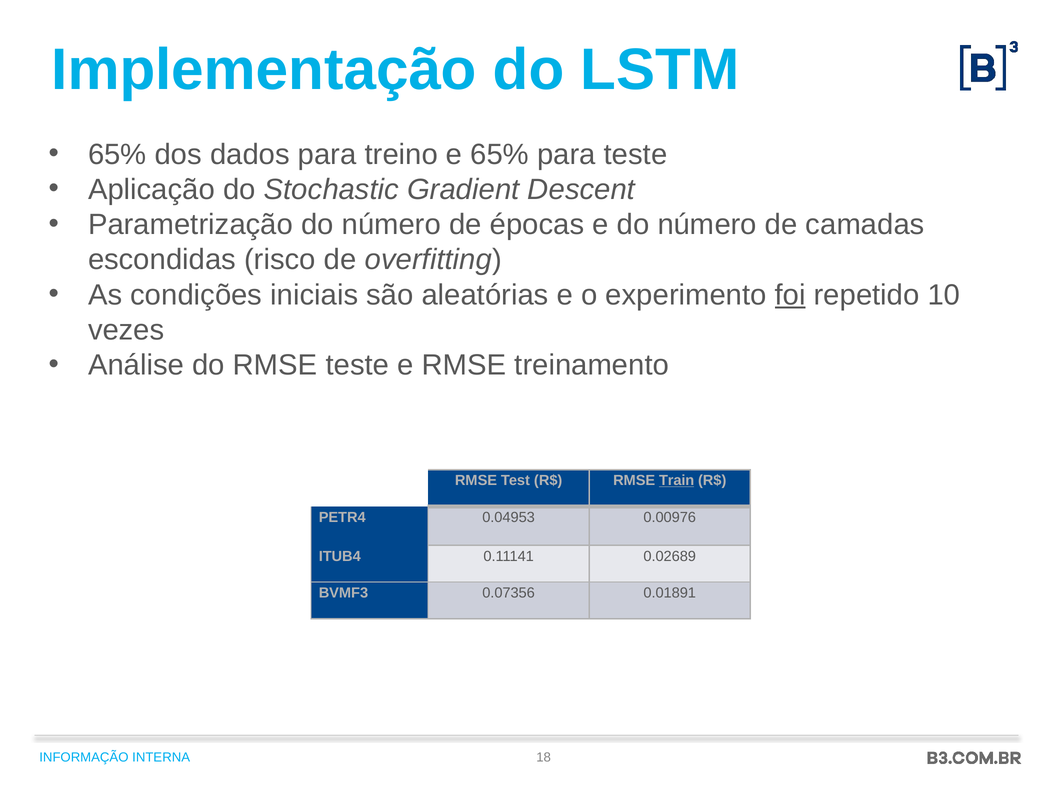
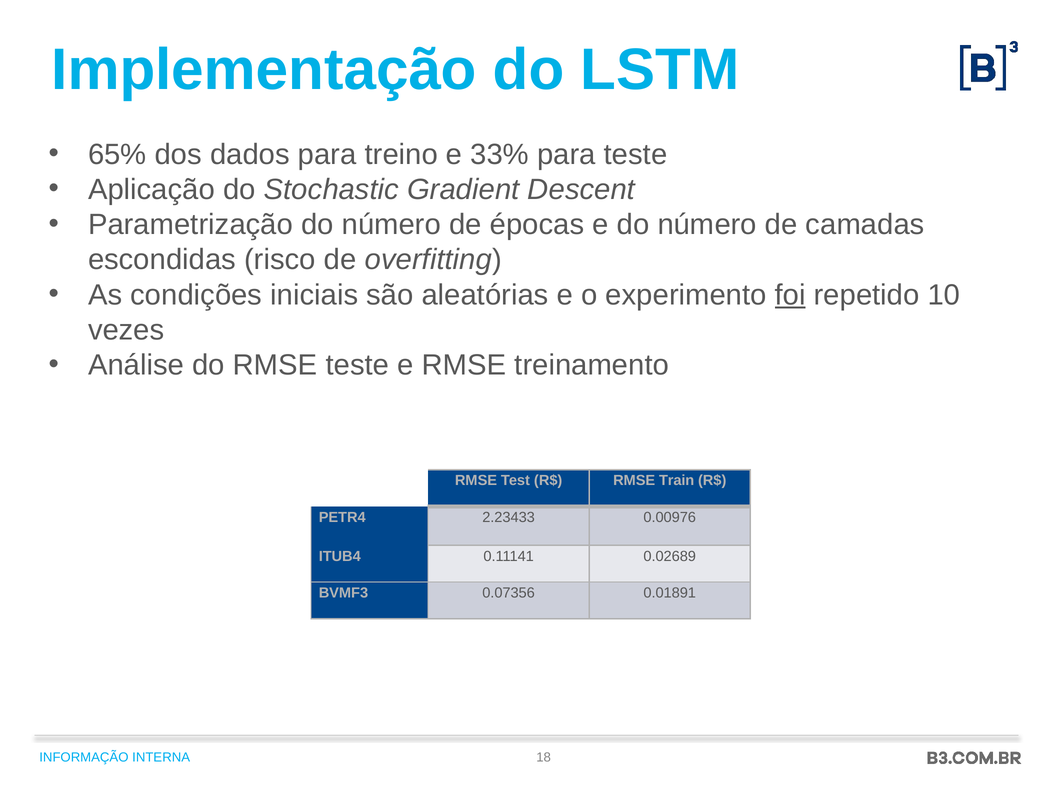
e 65%: 65% -> 33%
Train underline: present -> none
0.04953: 0.04953 -> 2.23433
